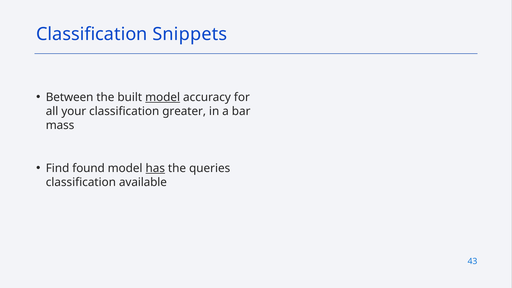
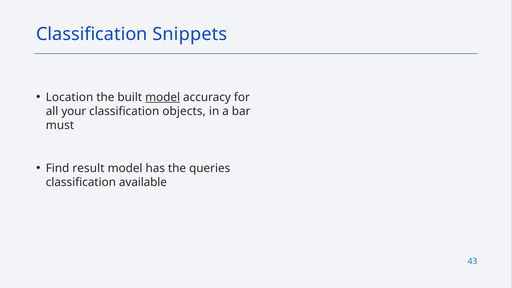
Between: Between -> Location
greater: greater -> objects
mass: mass -> must
found: found -> result
has underline: present -> none
